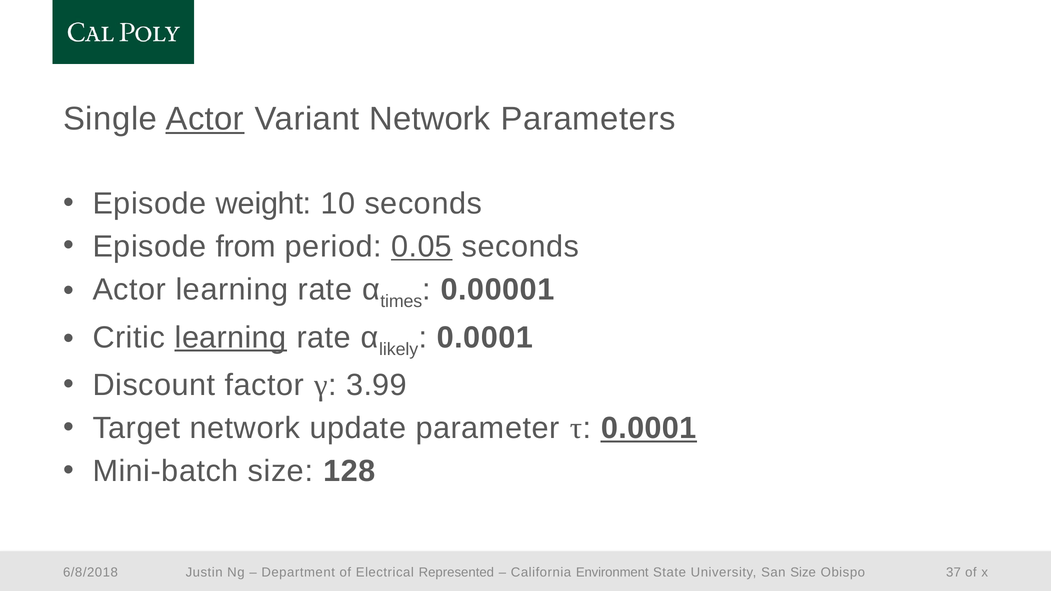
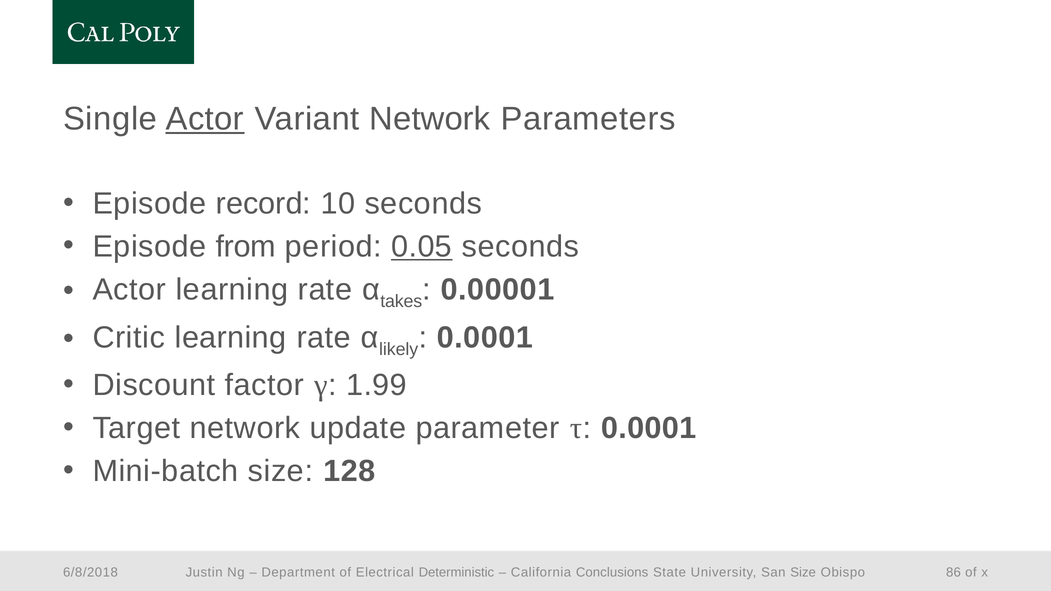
weight: weight -> record
times: times -> takes
learning at (231, 338) underline: present -> none
3.99: 3.99 -> 1.99
0.0001 at (649, 428) underline: present -> none
Represented: Represented -> Deterministic
Environment: Environment -> Conclusions
37: 37 -> 86
